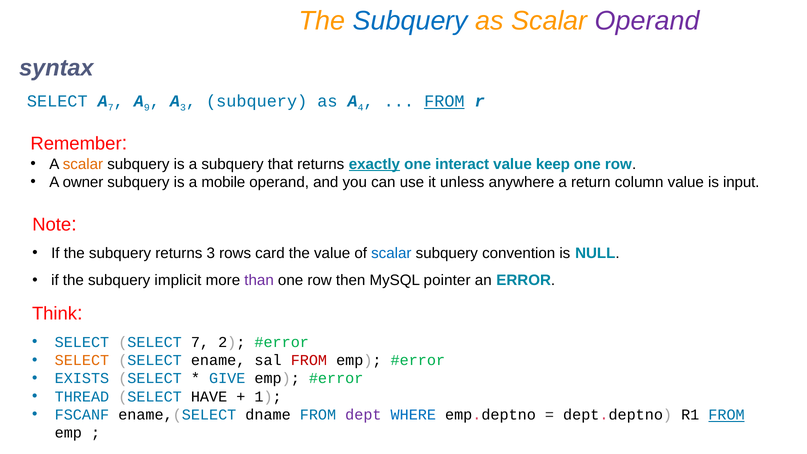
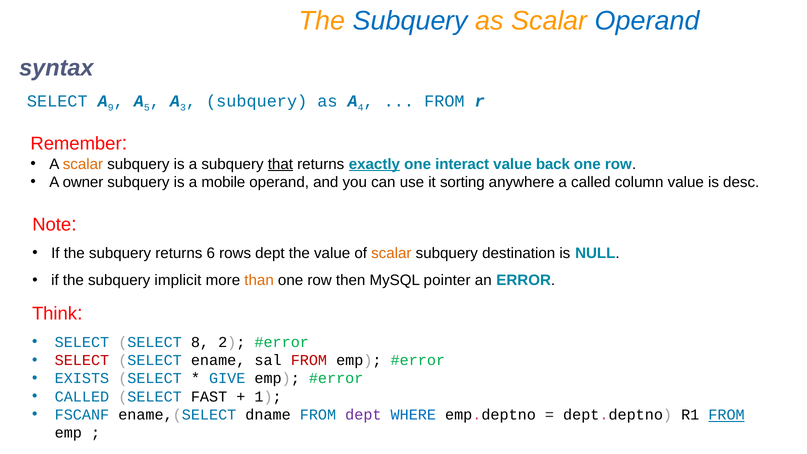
Operand at (647, 21) colour: purple -> blue
A 7: 7 -> 9
9: 9 -> 5
FROM at (444, 101) underline: present -> none
that underline: none -> present
keep: keep -> back
unless: unless -> sorting
a return: return -> called
input: input -> desc
returns 3: 3 -> 6
rows card: card -> dept
scalar at (391, 253) colour: blue -> orange
convention: convention -> destination
than colour: purple -> orange
SELECT 7: 7 -> 8
SELECT at (82, 360) colour: orange -> red
THREAD at (82, 397): THREAD -> CALLED
HAVE: HAVE -> FAST
